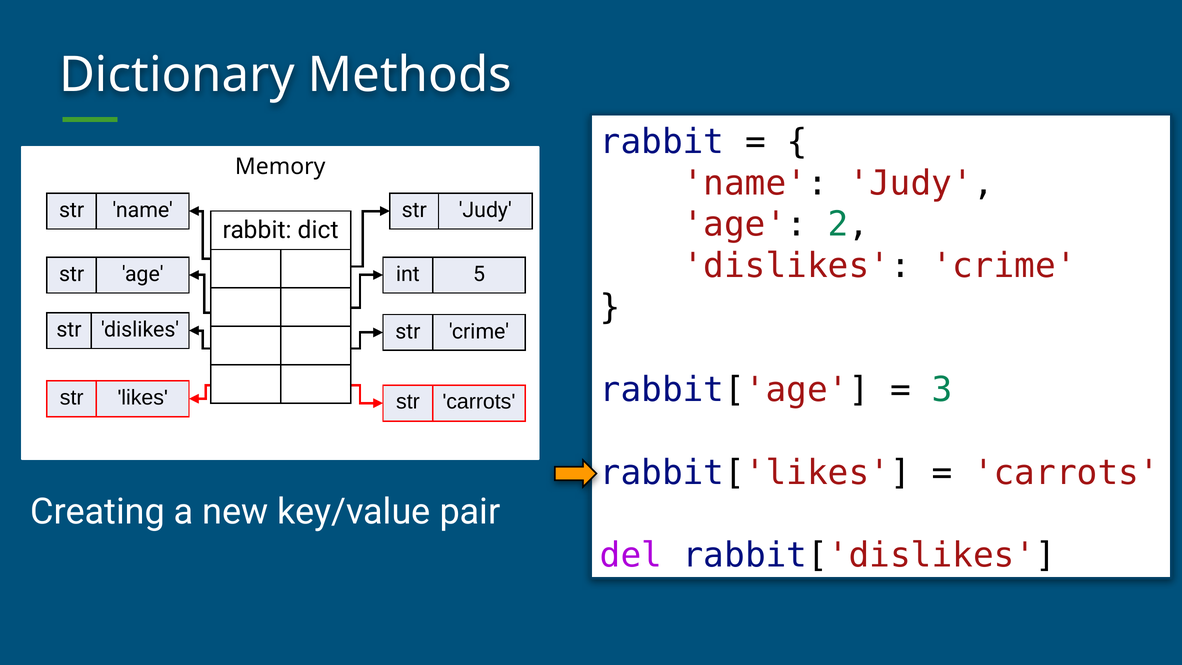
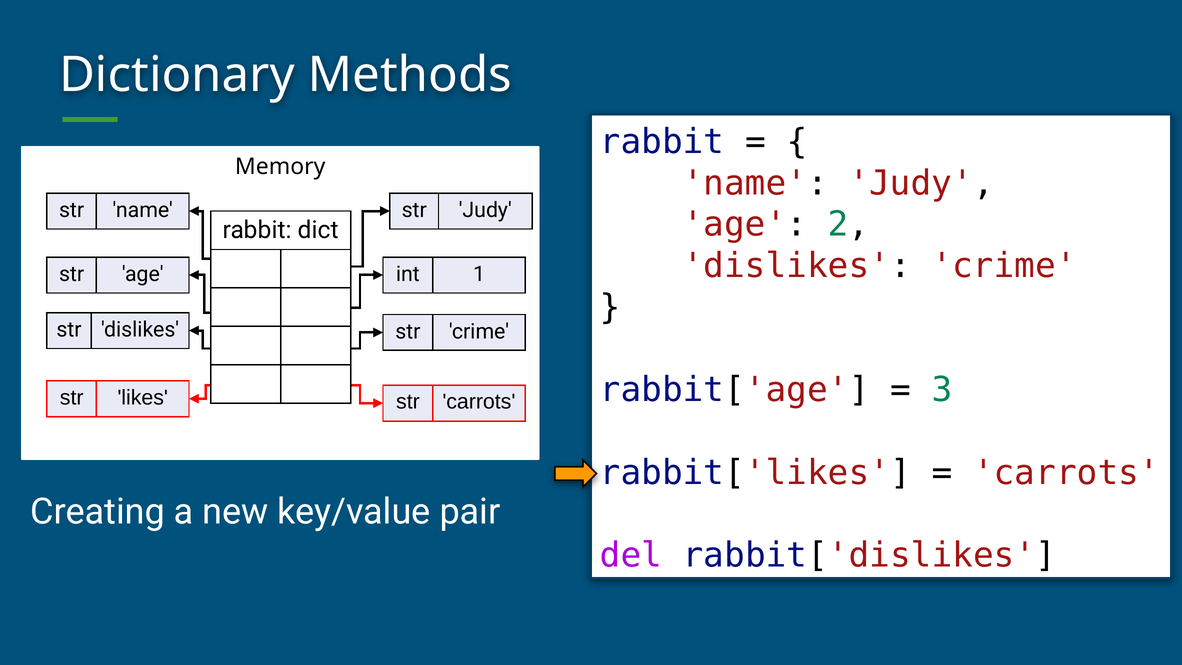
5: 5 -> 1
